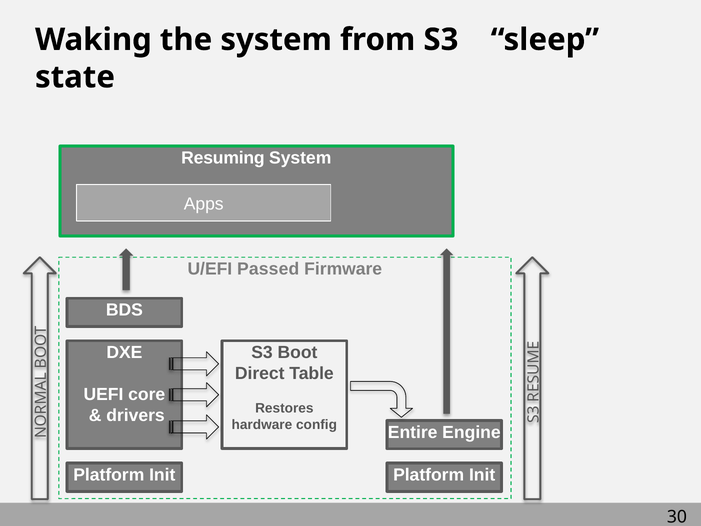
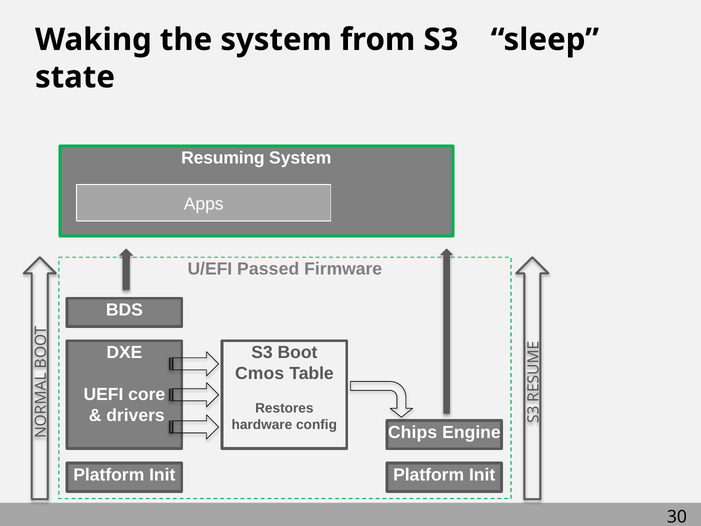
Direct: Direct -> Cmos
Entire: Entire -> Chips
